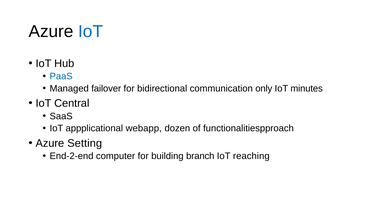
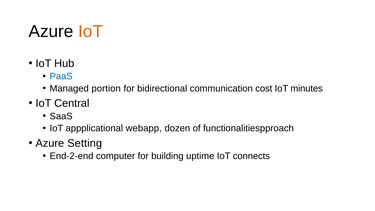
IoT at (91, 32) colour: blue -> orange
failover: failover -> portion
only: only -> cost
branch: branch -> uptime
reaching: reaching -> connects
